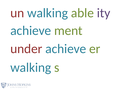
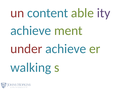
un walking: walking -> content
